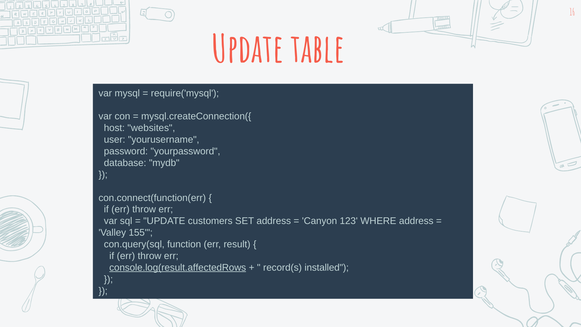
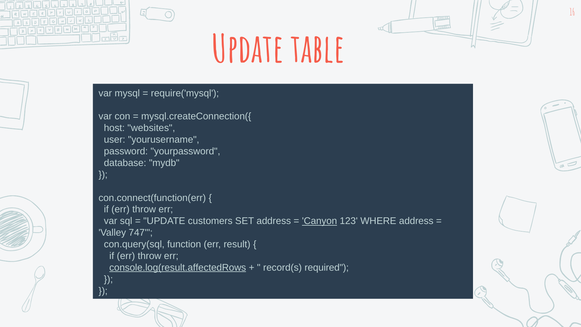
Canyon underline: none -> present
155: 155 -> 747
installed: installed -> required
